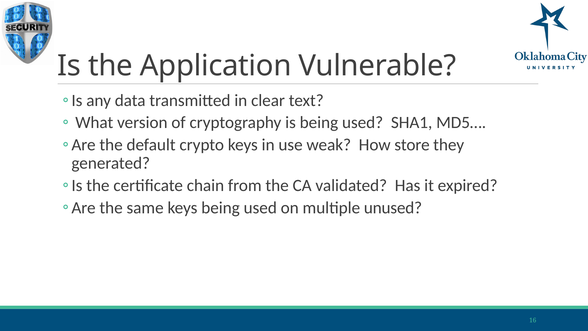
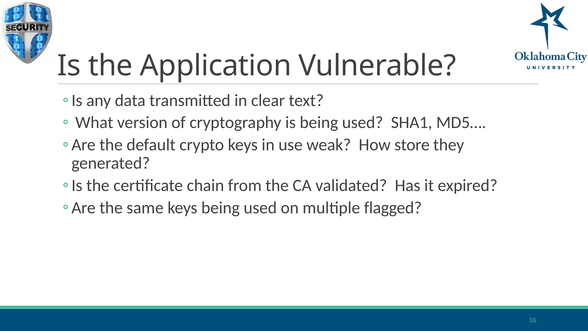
unused: unused -> flagged
